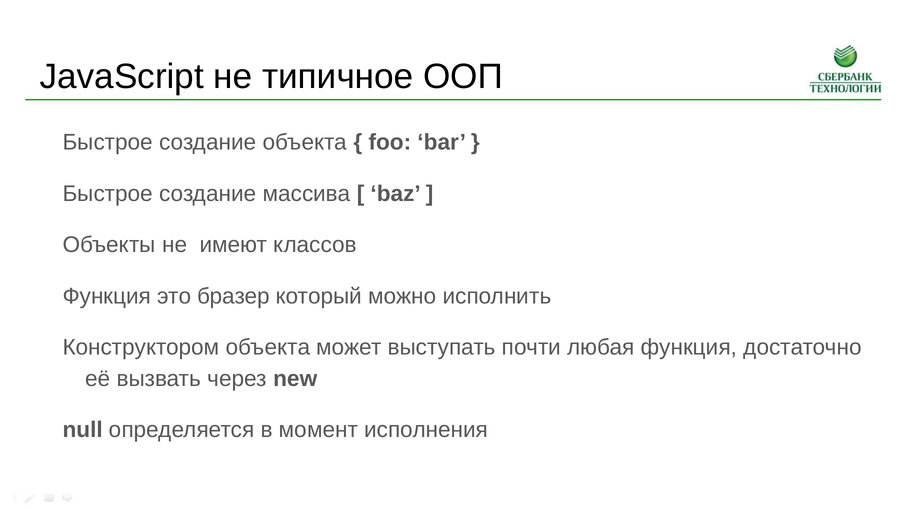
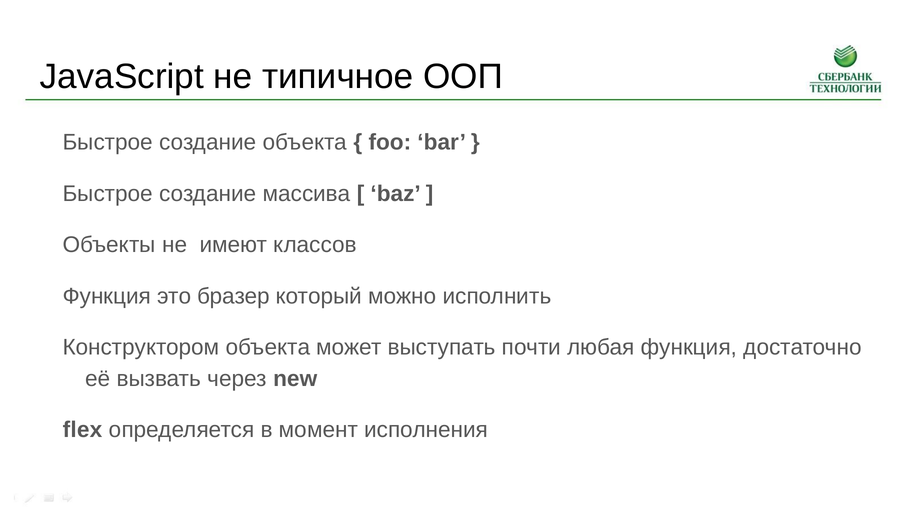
null: null -> flex
